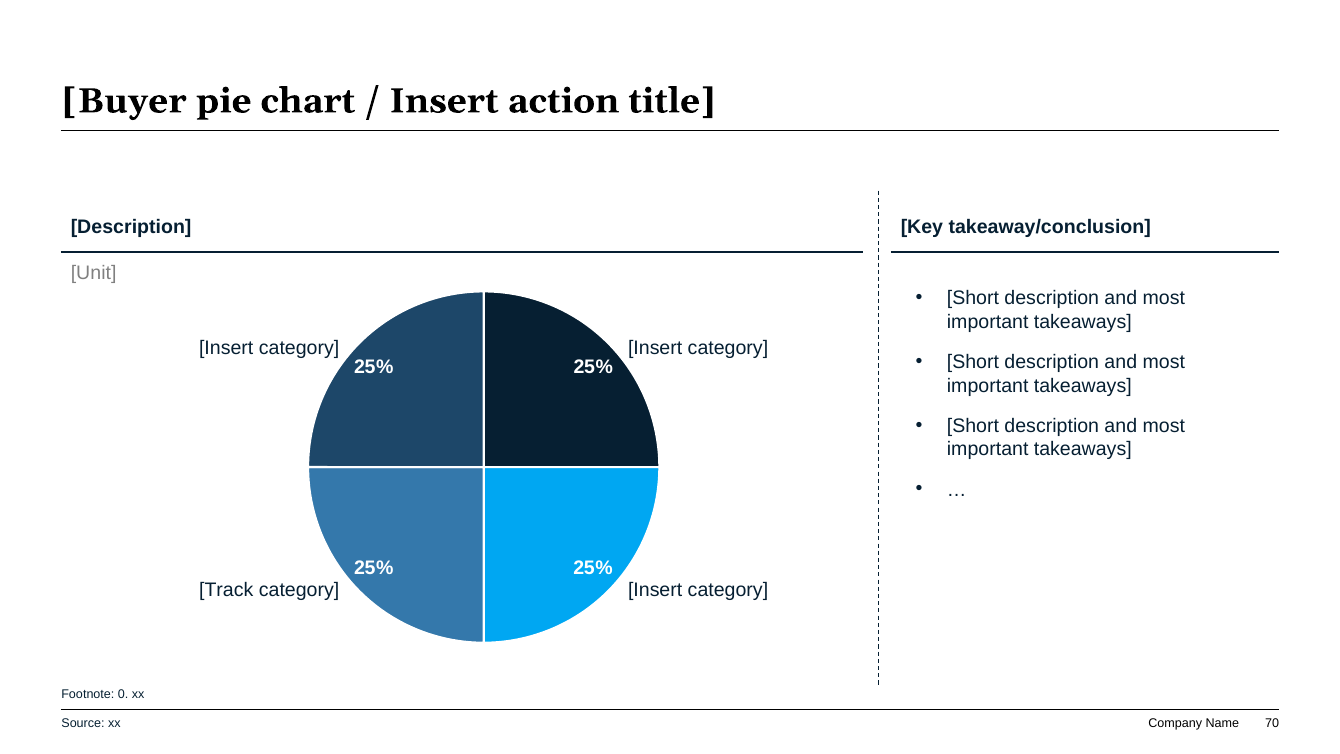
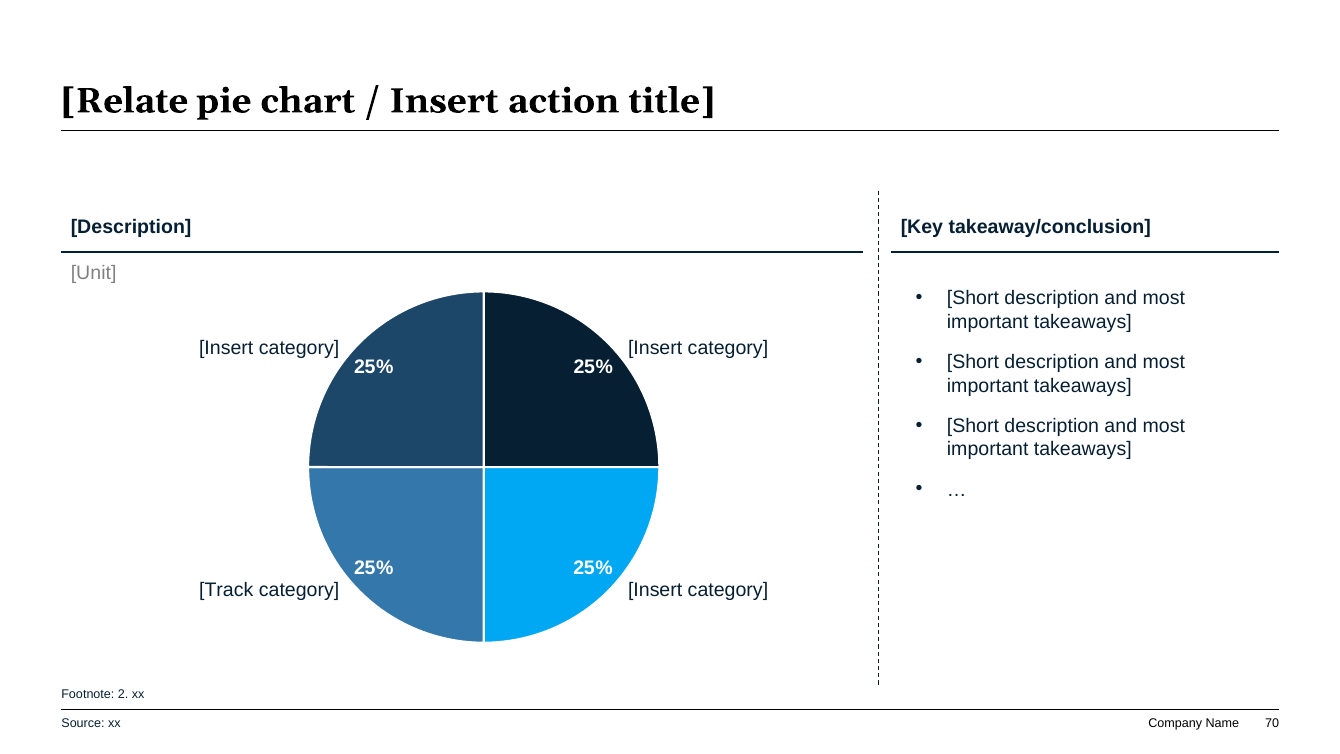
Buyer: Buyer -> Relate
0: 0 -> 2
